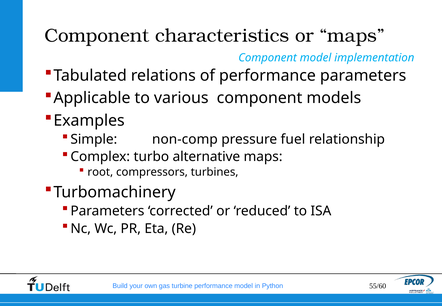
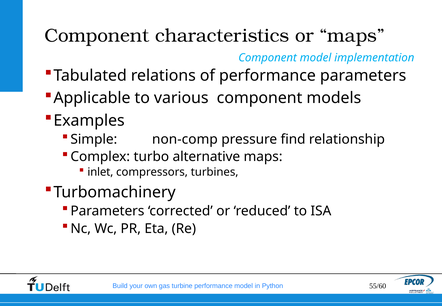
fuel: fuel -> find
root: root -> inlet
